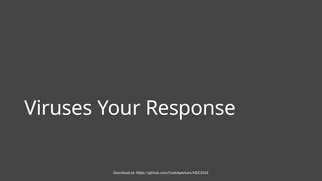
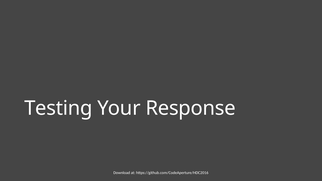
Viruses: Viruses -> Testing
